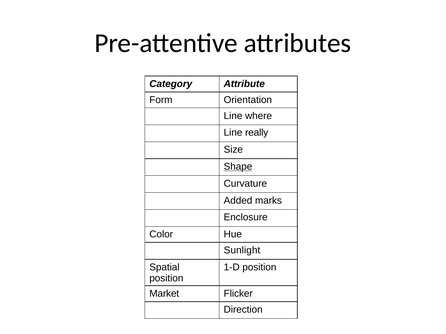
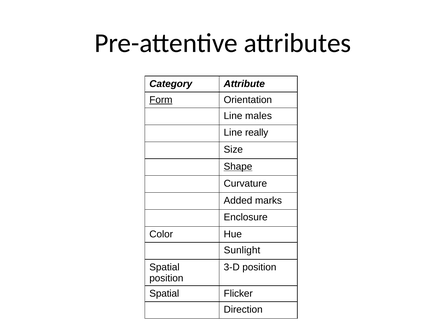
Form underline: none -> present
where: where -> males
1-D: 1-D -> 3-D
Market at (164, 294): Market -> Spatial
